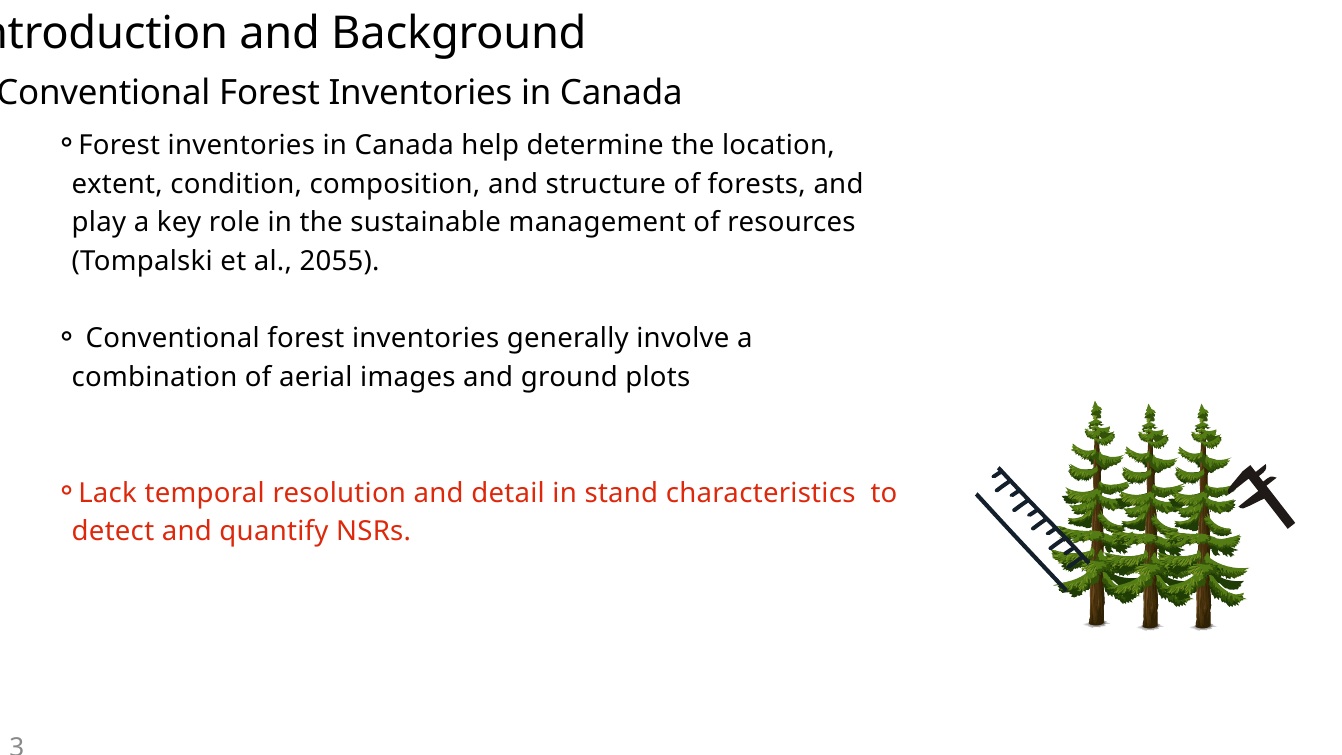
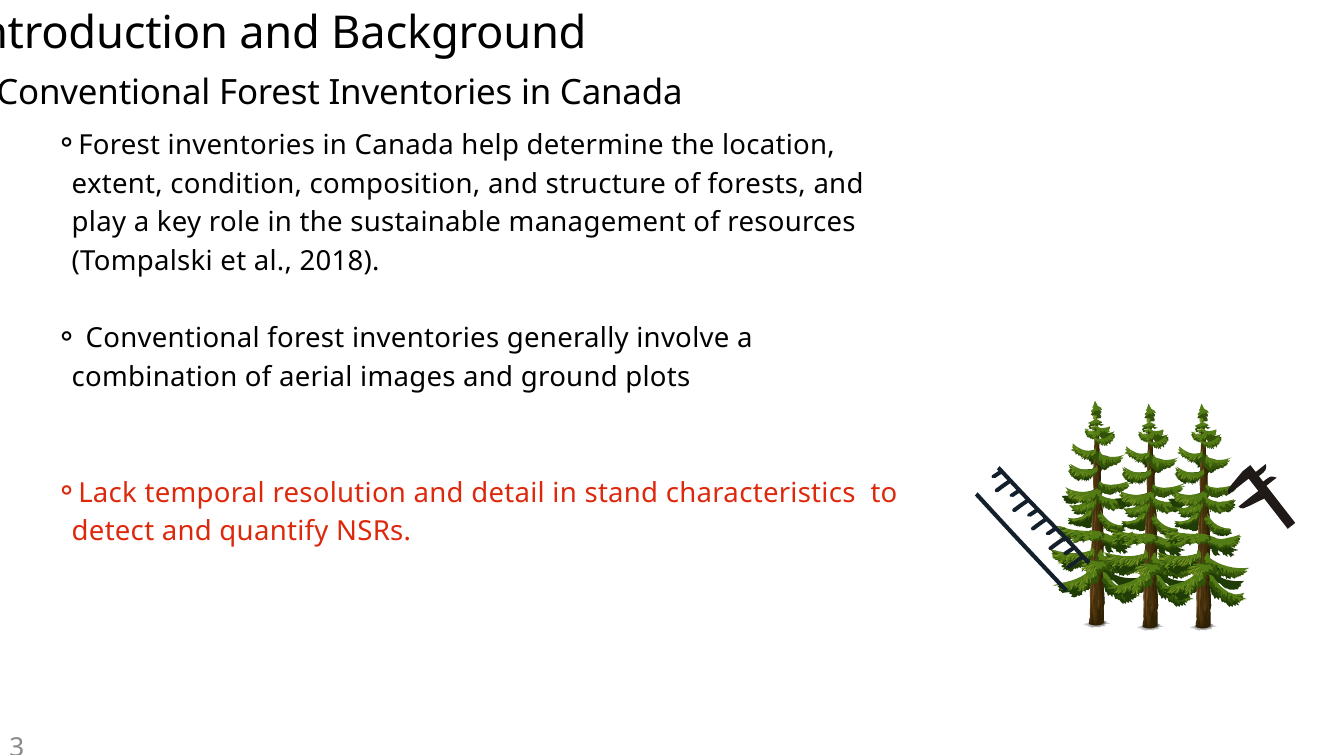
2055: 2055 -> 2018
